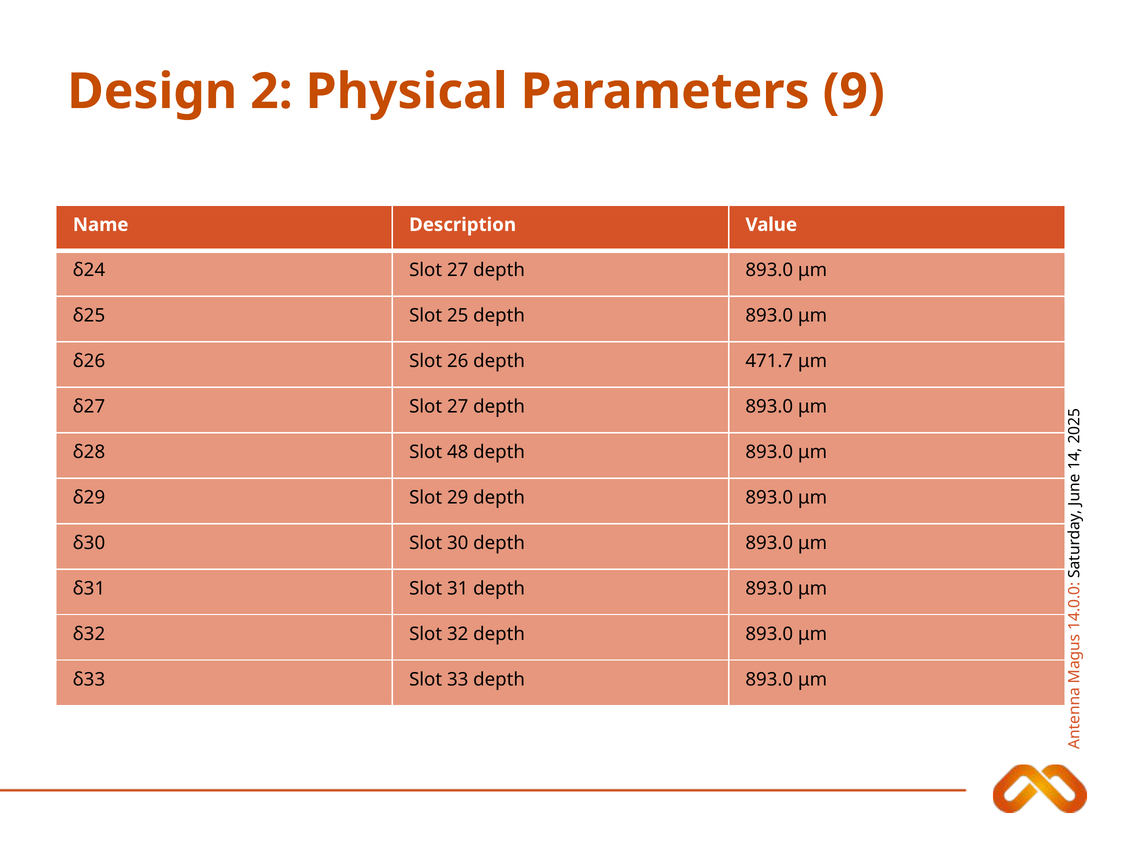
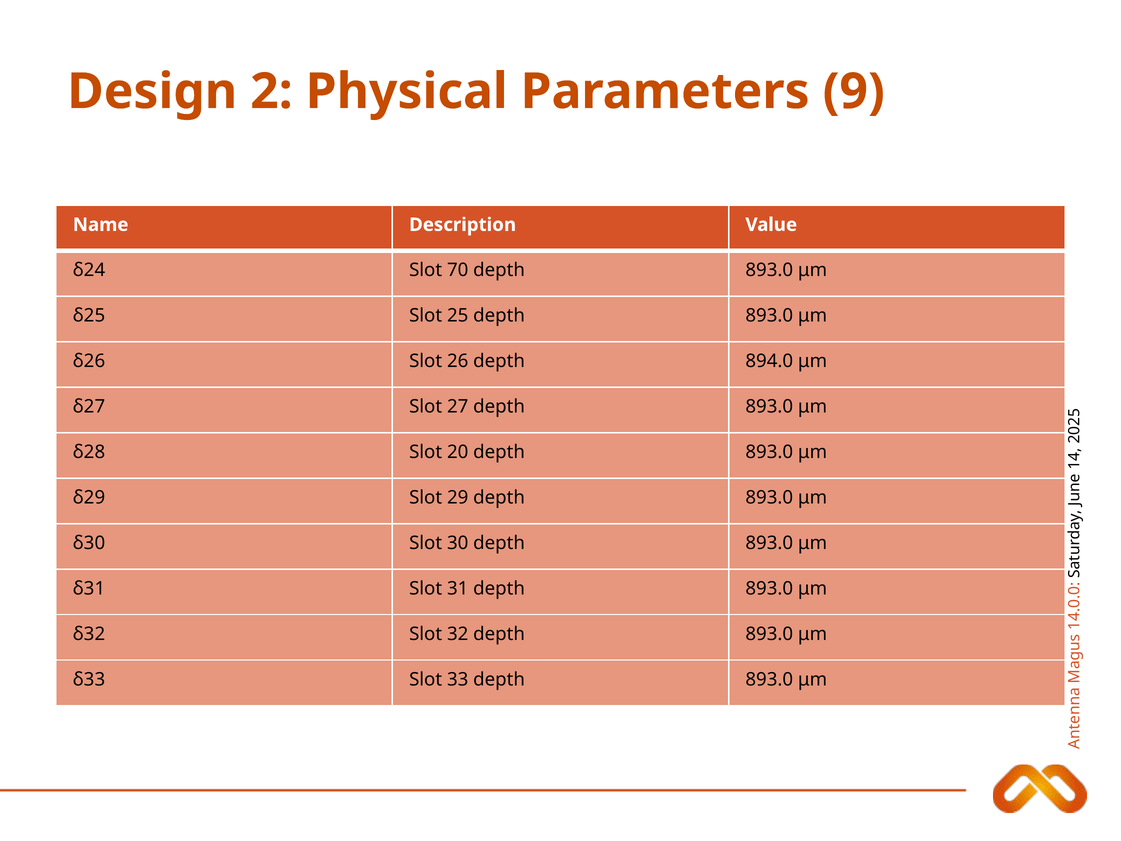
δ24 Slot 27: 27 -> 70
471.7: 471.7 -> 894.0
48: 48 -> 20
